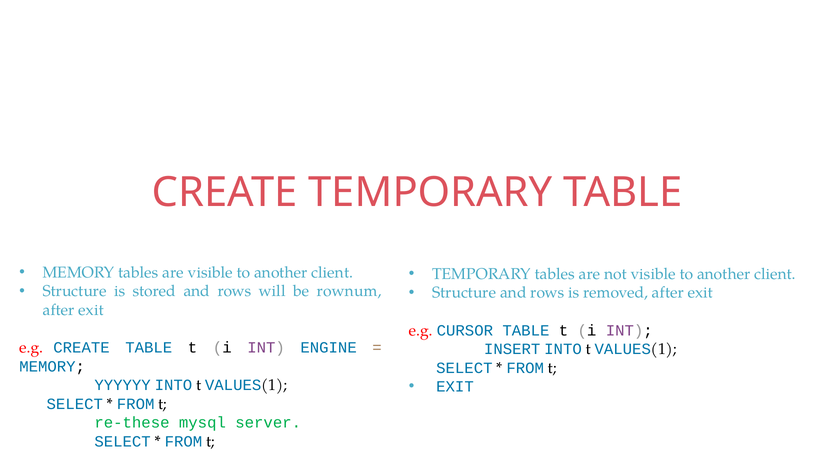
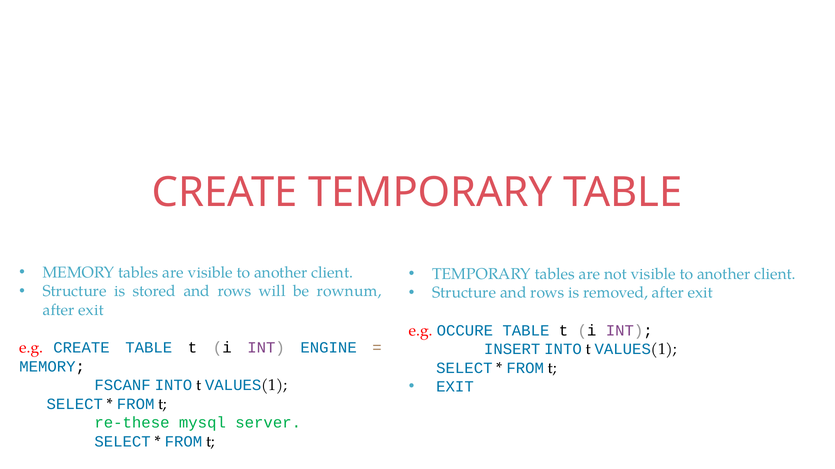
CURSOR: CURSOR -> OCCURE
YYYYYY: YYYYYY -> FSCANF
